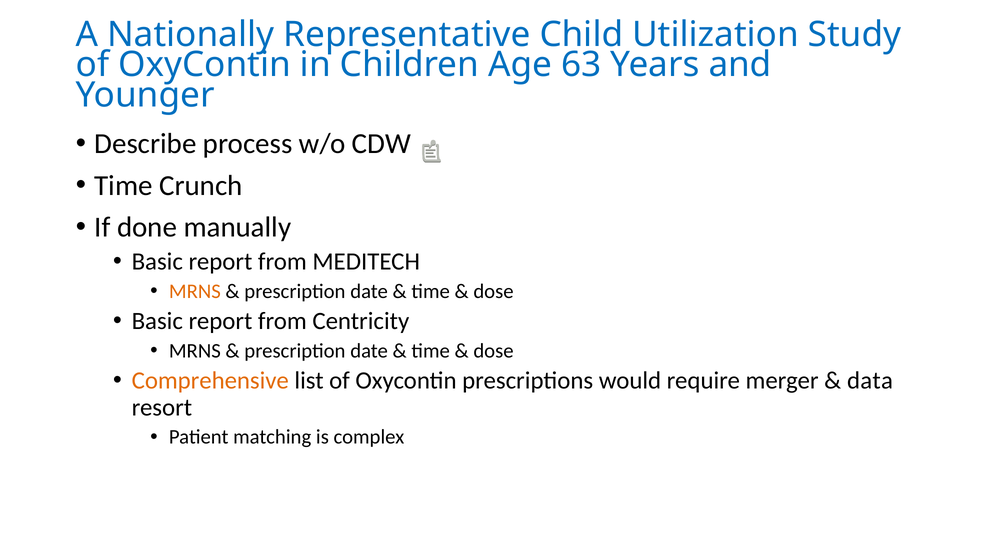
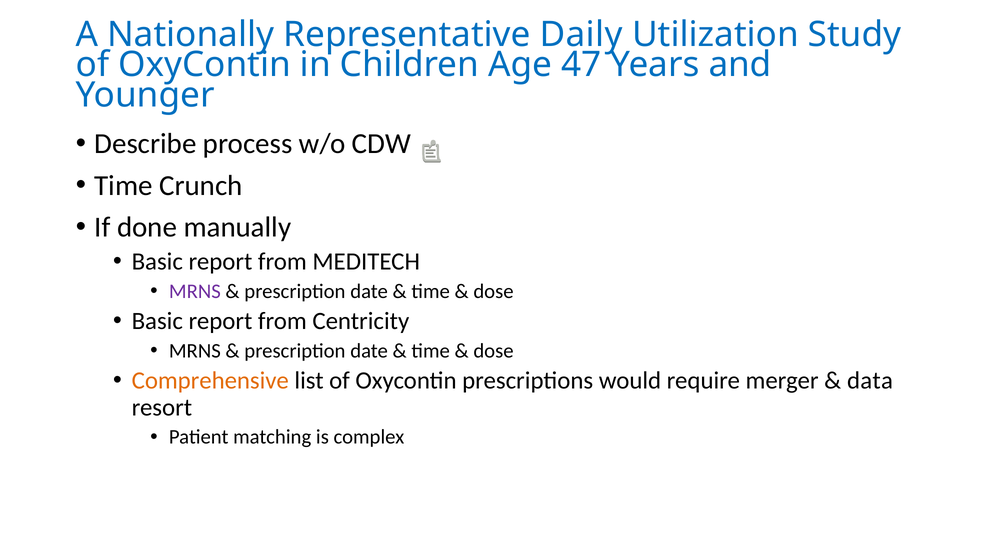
Child: Child -> Daily
63: 63 -> 47
MRNS at (195, 291) colour: orange -> purple
